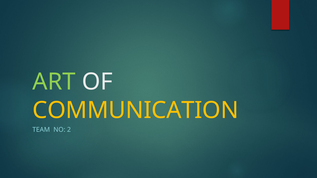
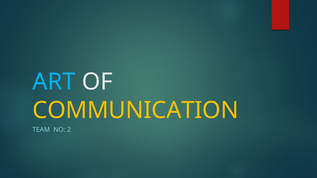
ART colour: light green -> light blue
